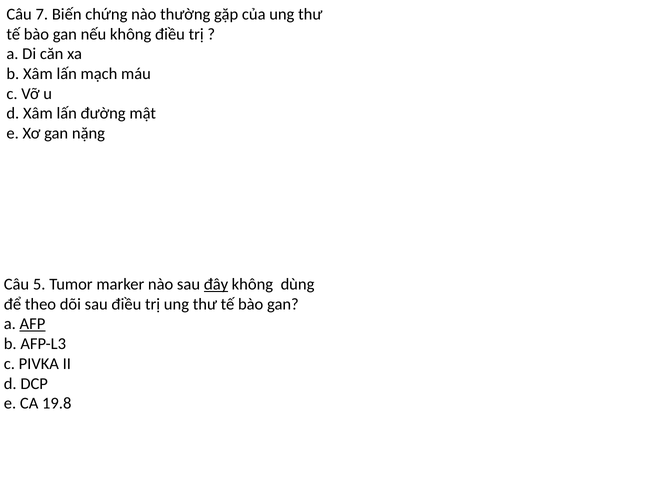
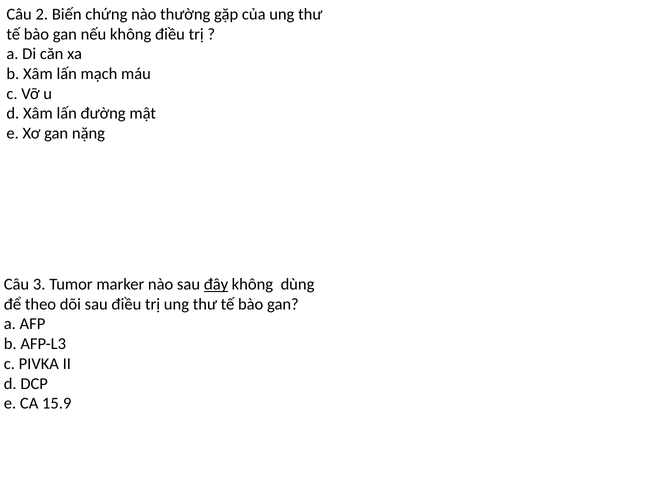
7: 7 -> 2
5: 5 -> 3
AFP underline: present -> none
19.8: 19.8 -> 15.9
